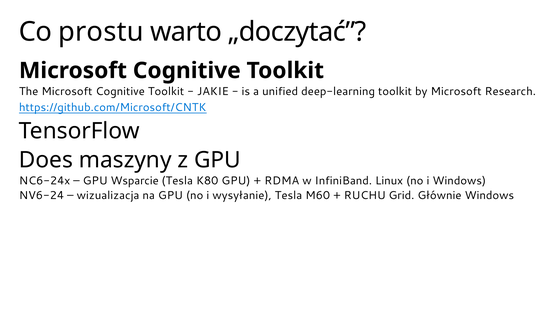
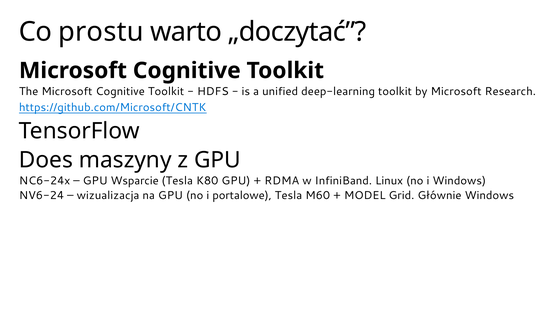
JAKIE: JAKIE -> HDFS
wysyłanie: wysyłanie -> portalowe
RUCHU: RUCHU -> MODEL
